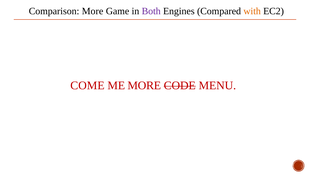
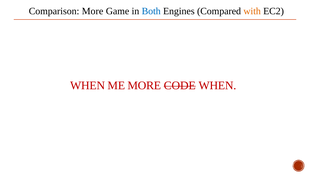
Both colour: purple -> blue
COME at (87, 85): COME -> WHEN
CODE MENU: MENU -> WHEN
